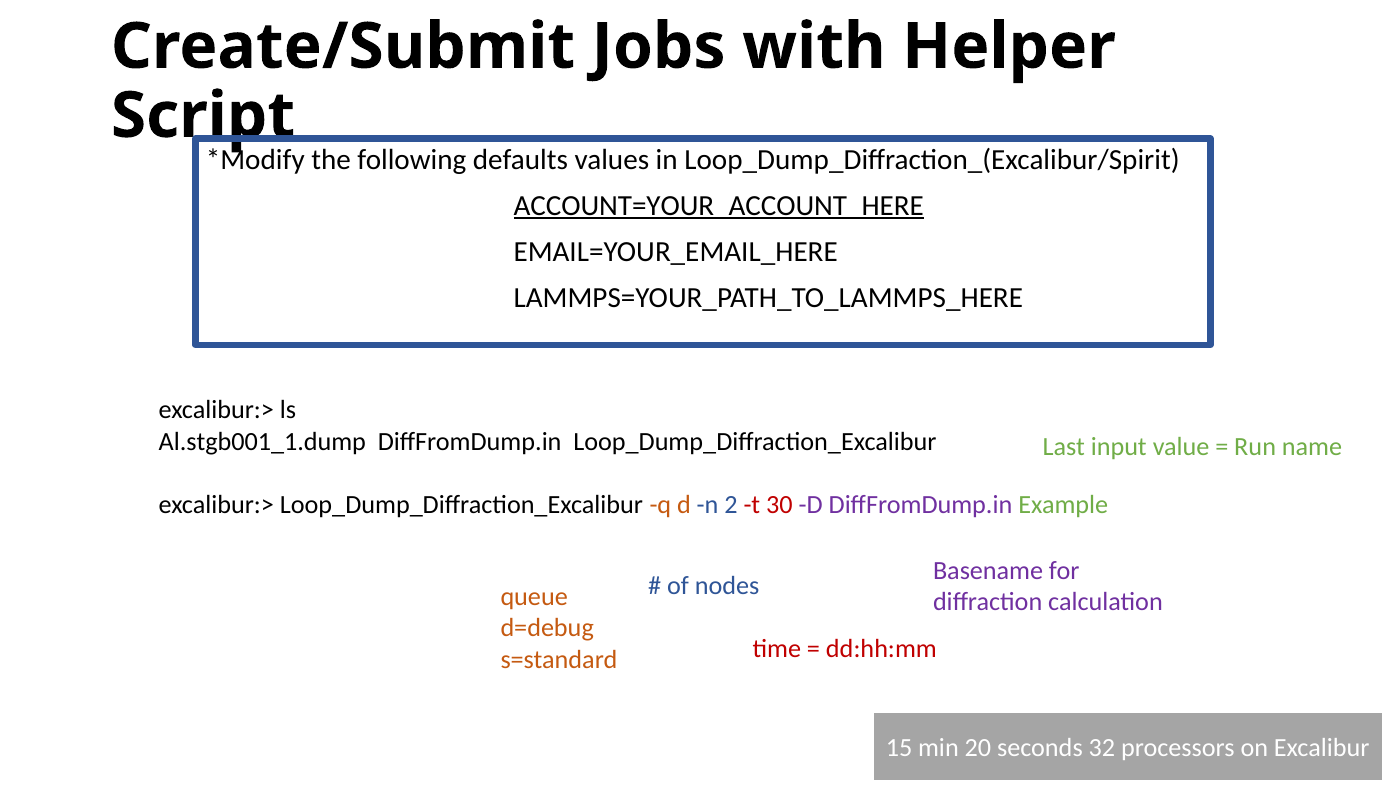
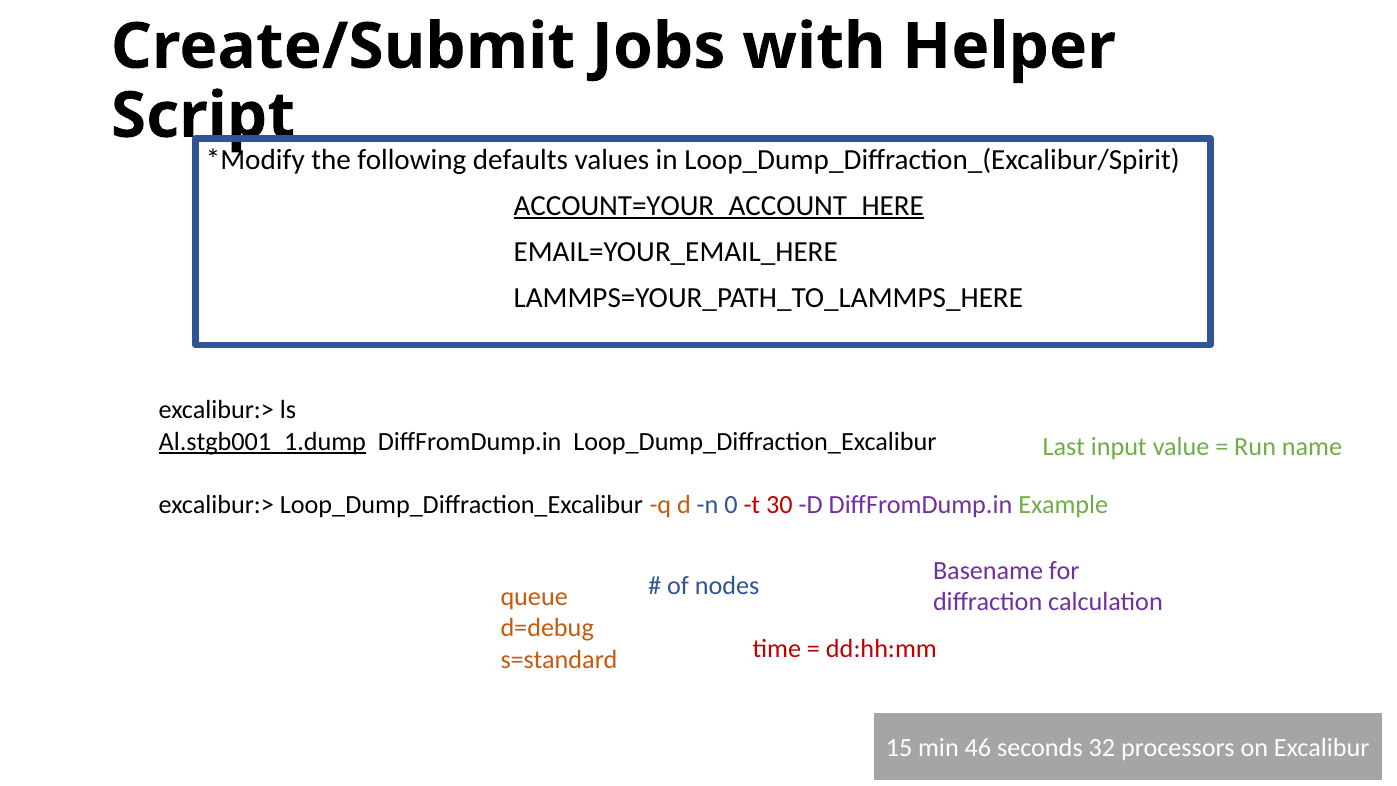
Al.stgb001_1.dump underline: none -> present
2: 2 -> 0
20: 20 -> 46
